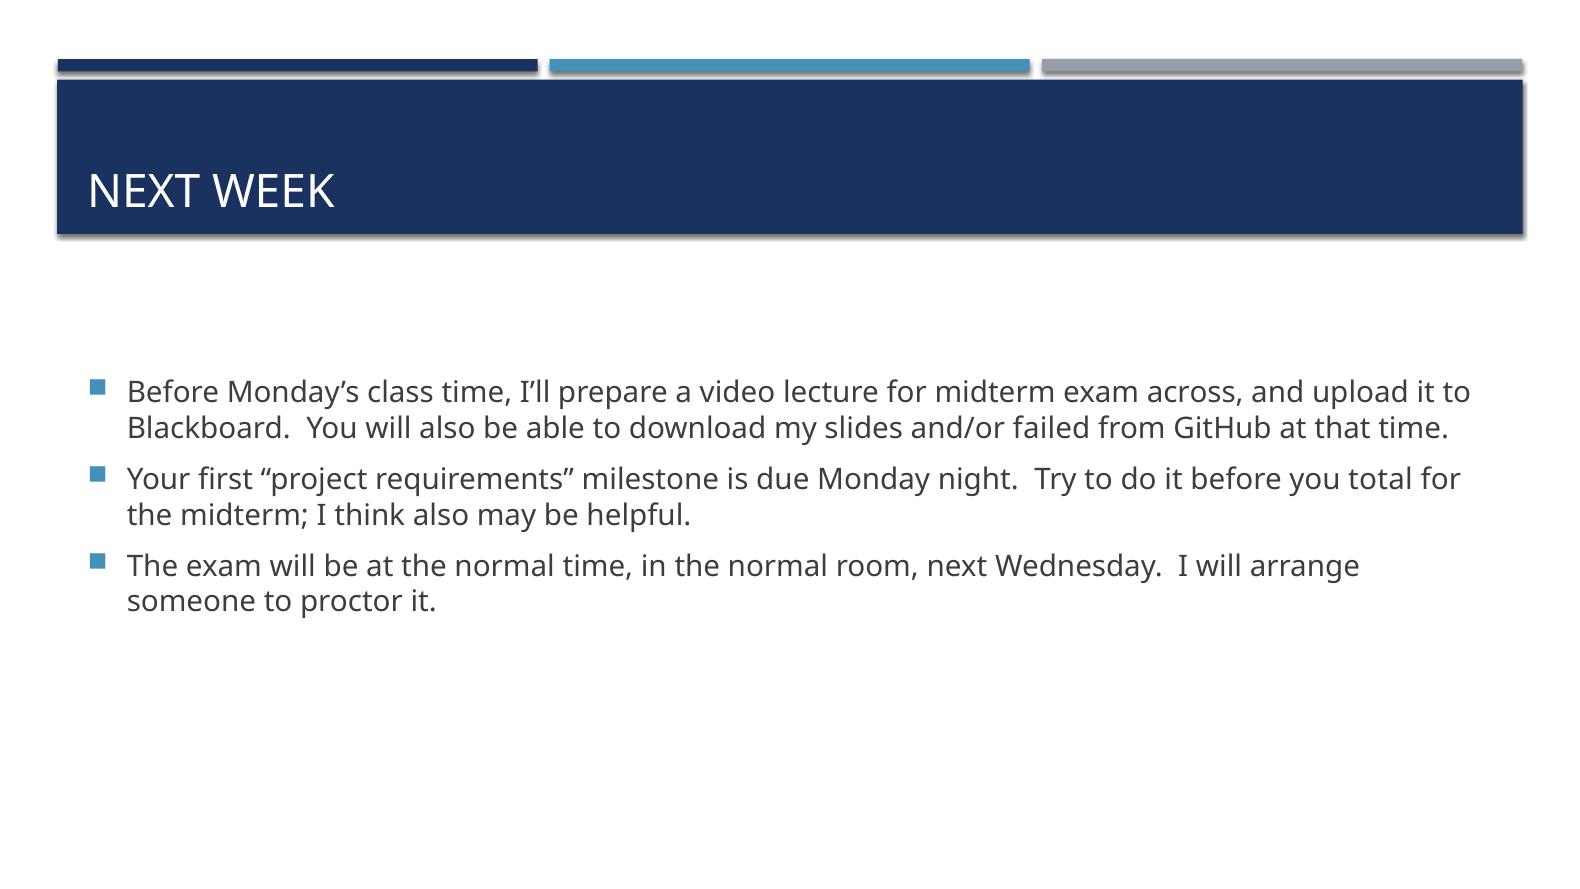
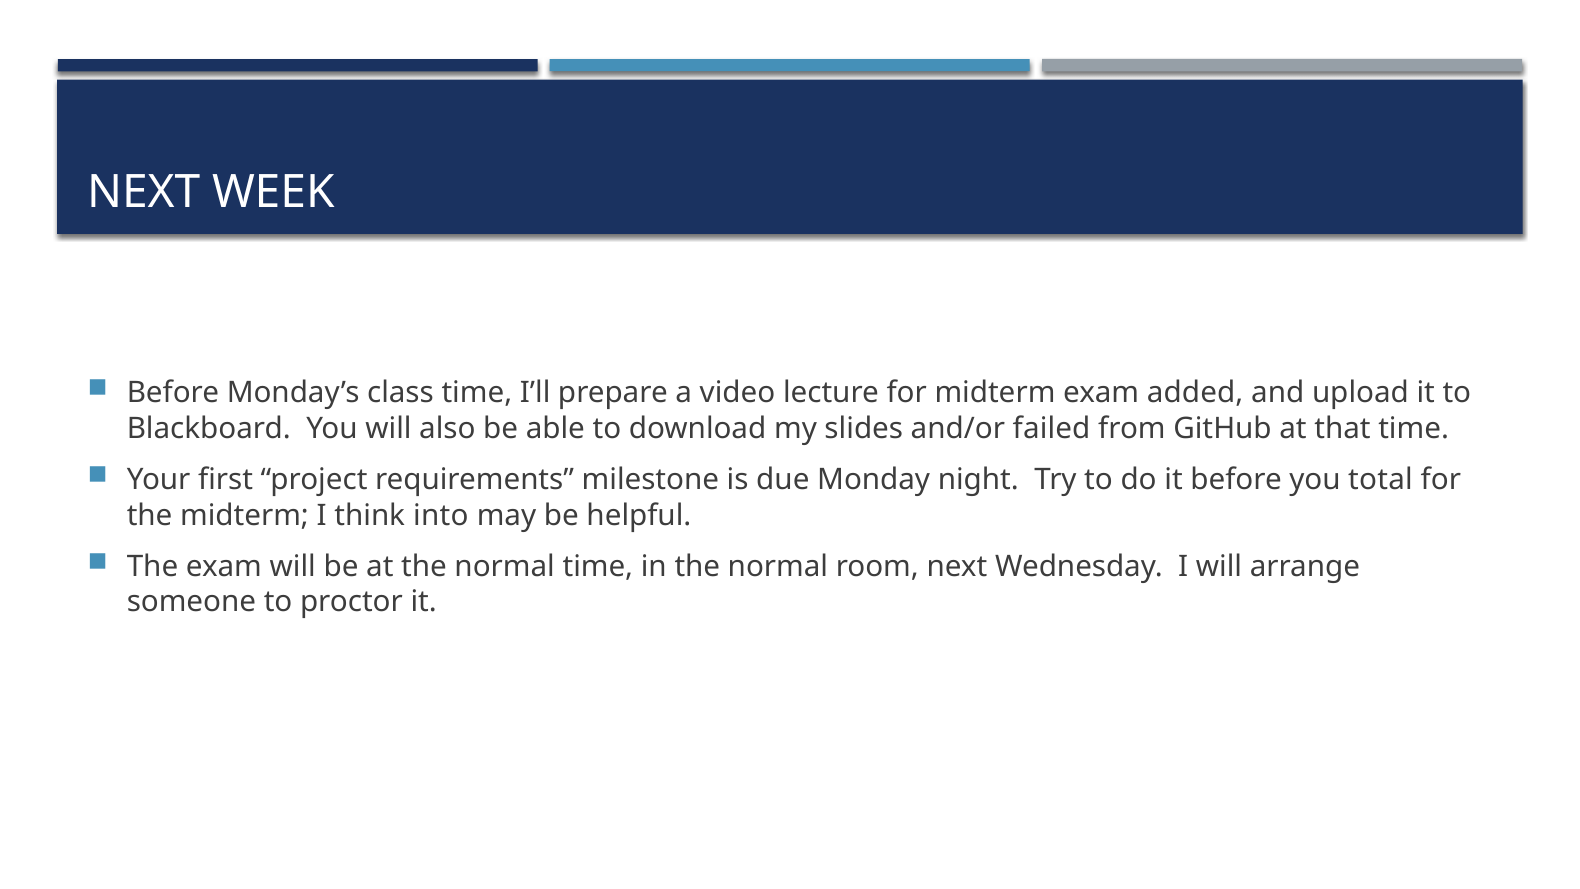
across: across -> added
think also: also -> into
